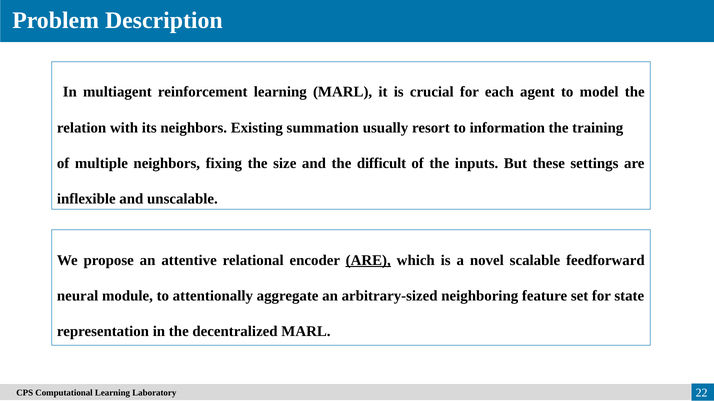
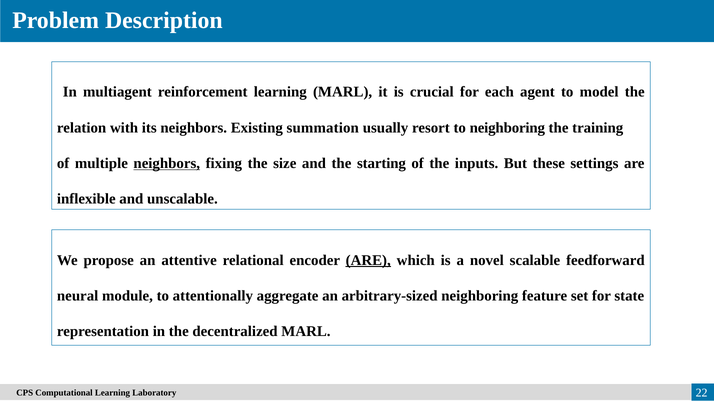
to information: information -> neighboring
neighbors at (167, 164) underline: none -> present
difficult: difficult -> starting
